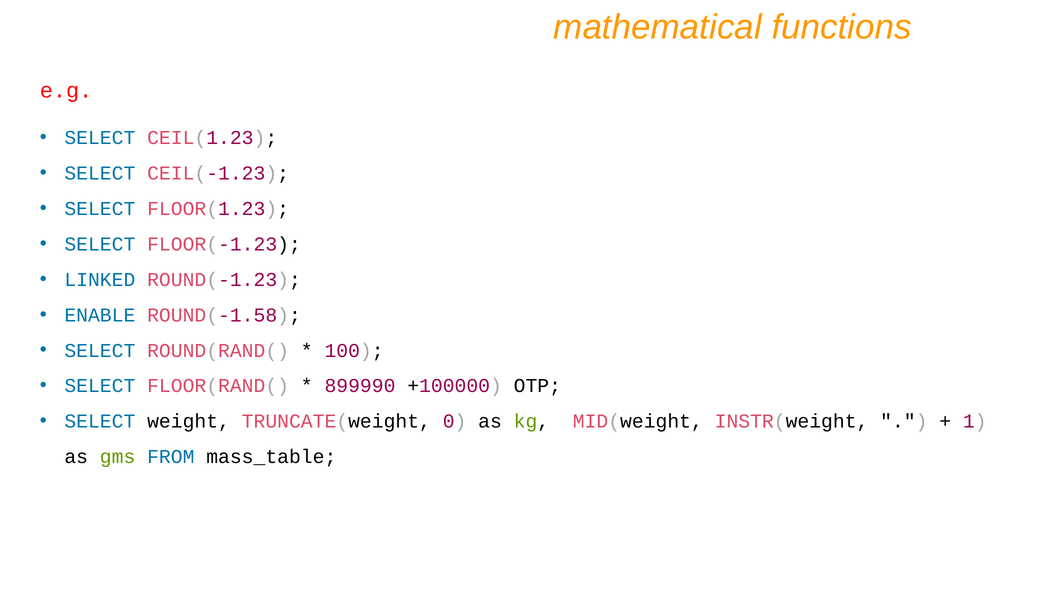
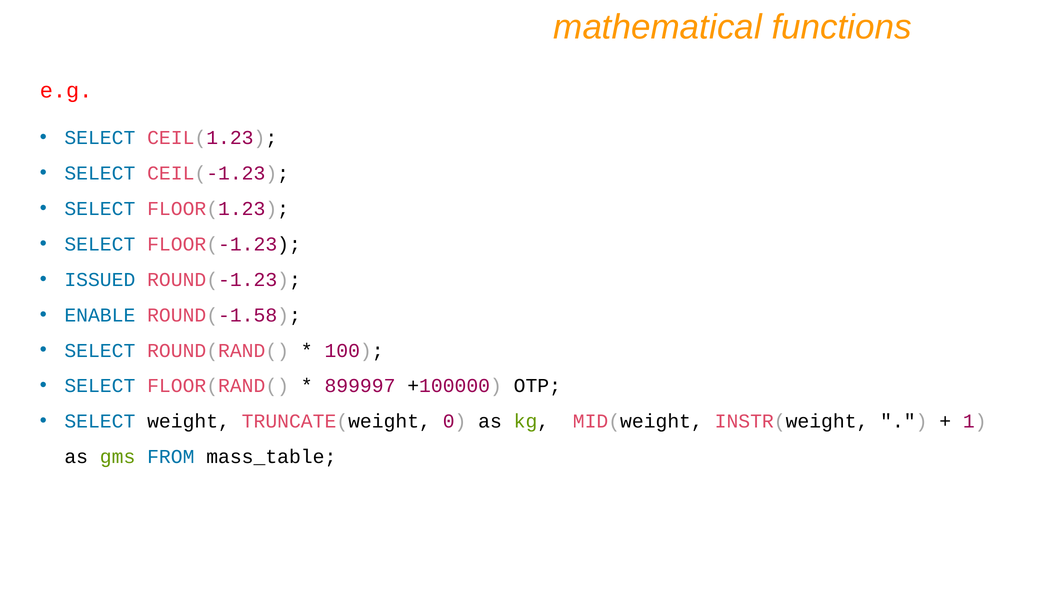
LINKED: LINKED -> ISSUED
899990: 899990 -> 899997
